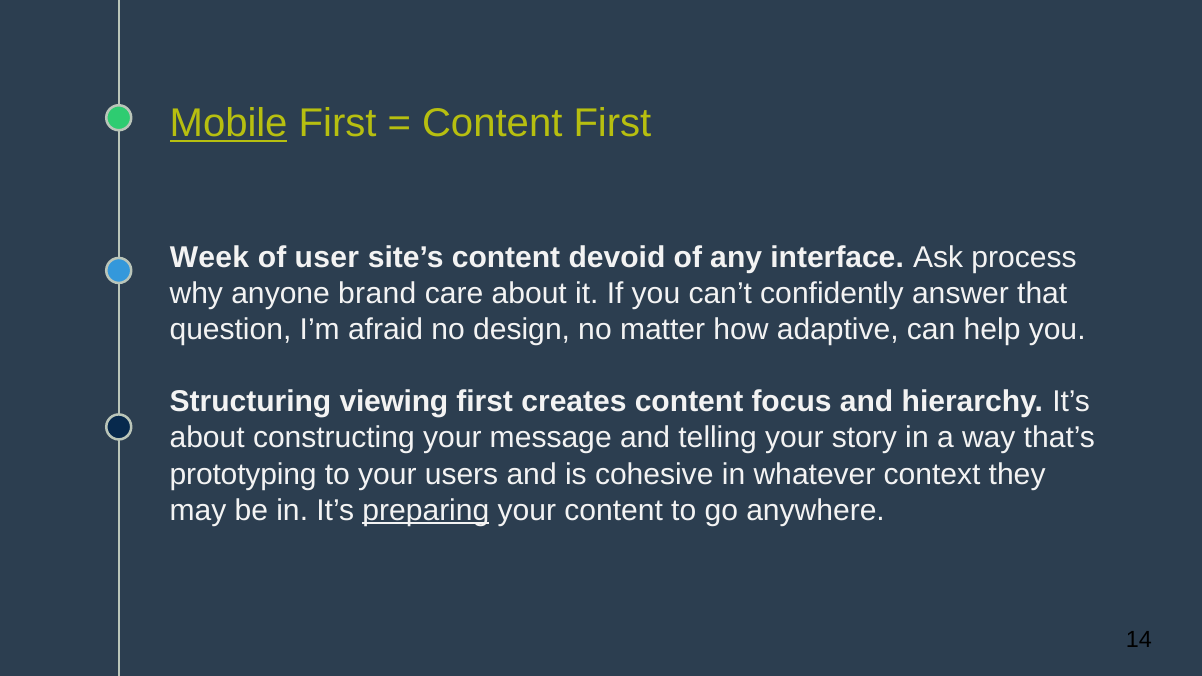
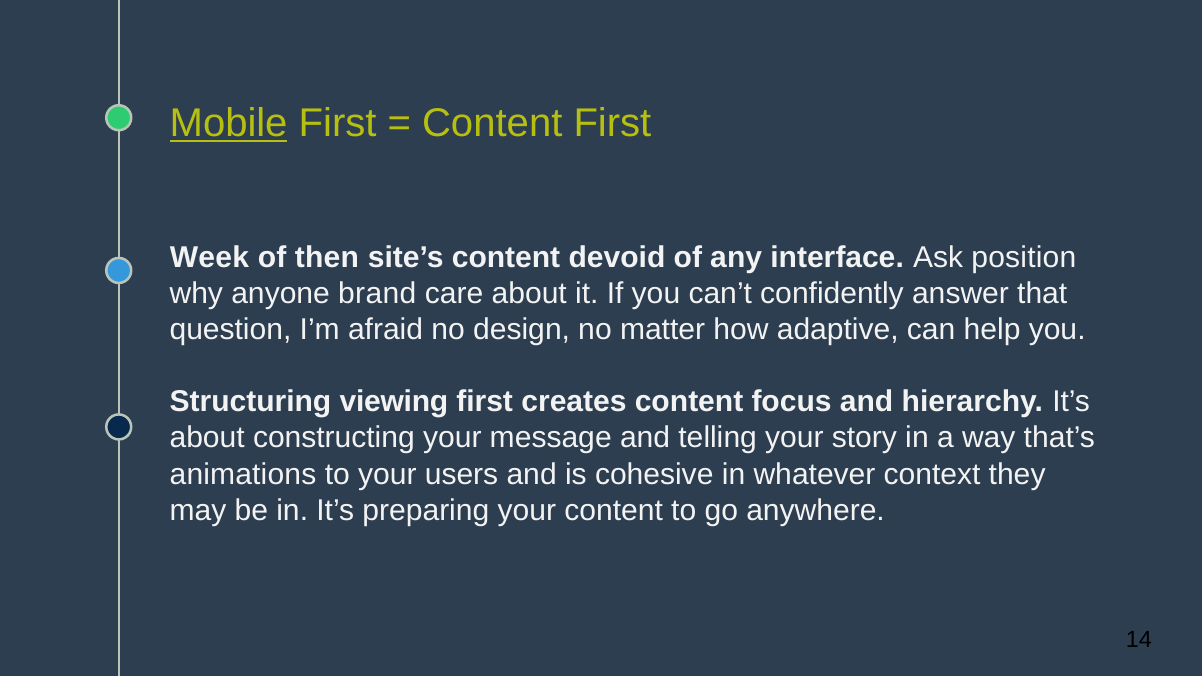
user: user -> then
process: process -> position
prototyping: prototyping -> animations
preparing underline: present -> none
